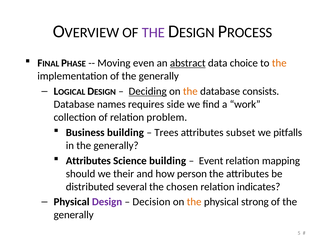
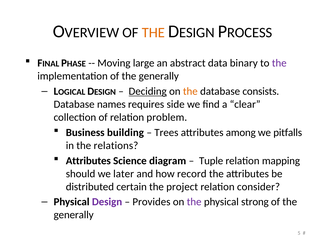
THE at (153, 33) colour: purple -> orange
even: even -> large
abstract underline: present -> none
choice: choice -> binary
the at (279, 63) colour: orange -> purple
work: work -> clear
subset: subset -> among
in the generally: generally -> relations
Science building: building -> diagram
Event: Event -> Tuple
their: their -> later
person: person -> record
several: several -> certain
chosen: chosen -> project
indicates: indicates -> consider
Decision: Decision -> Provides
the at (194, 202) colour: orange -> purple
